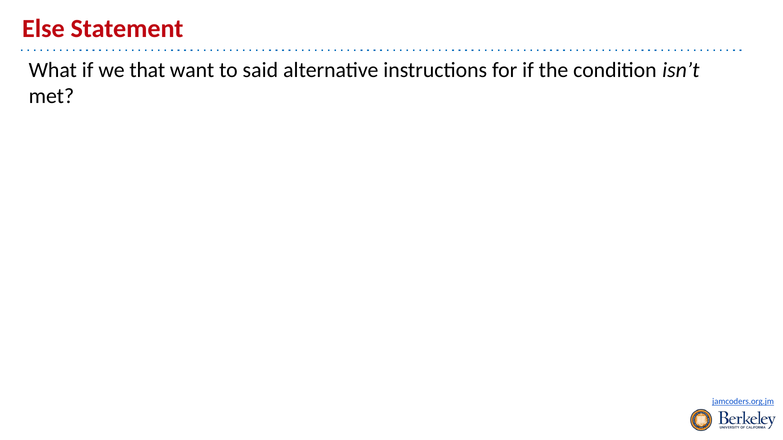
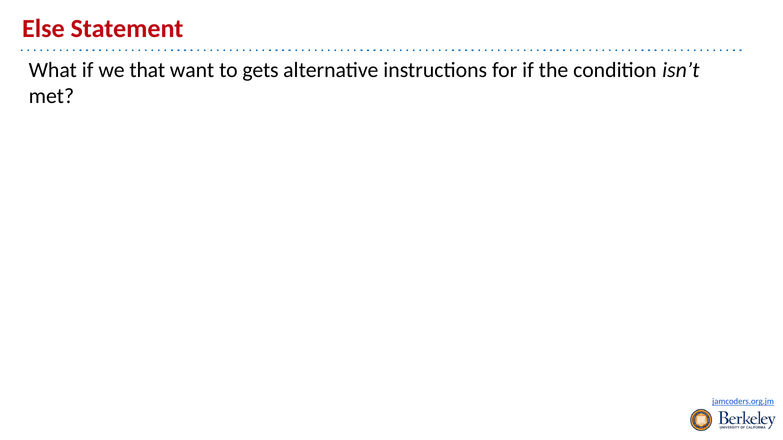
said: said -> gets
